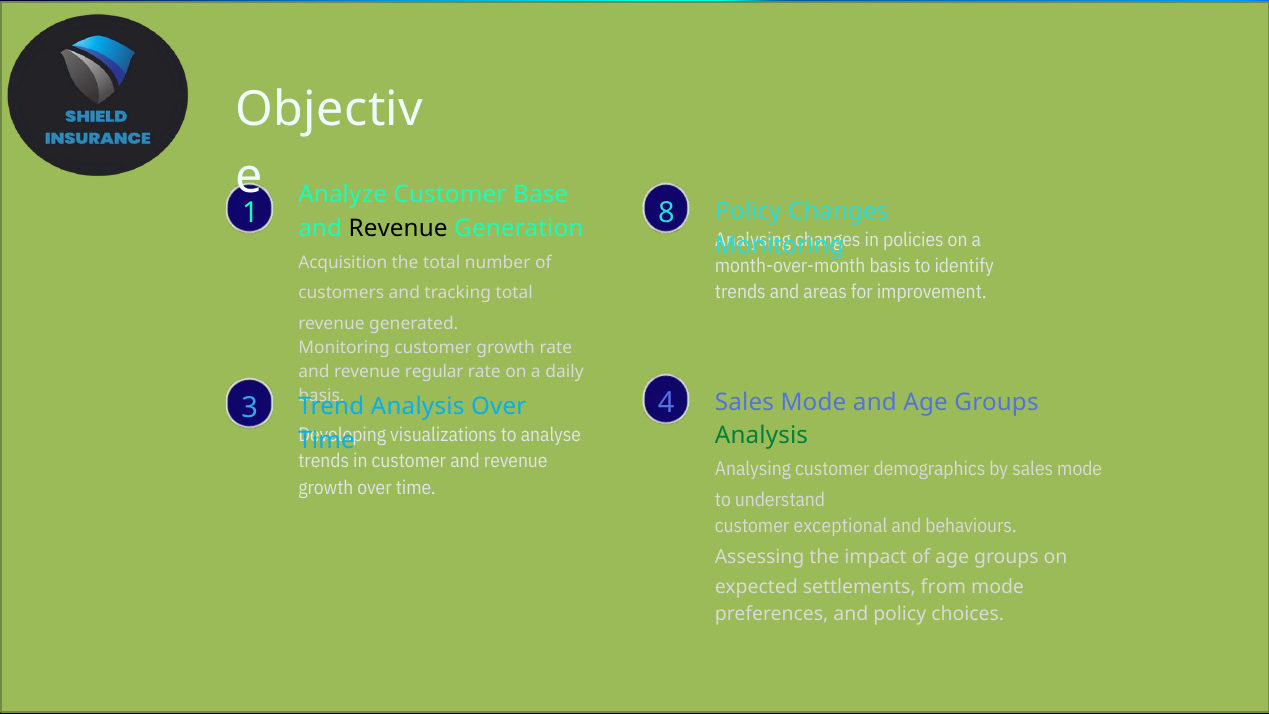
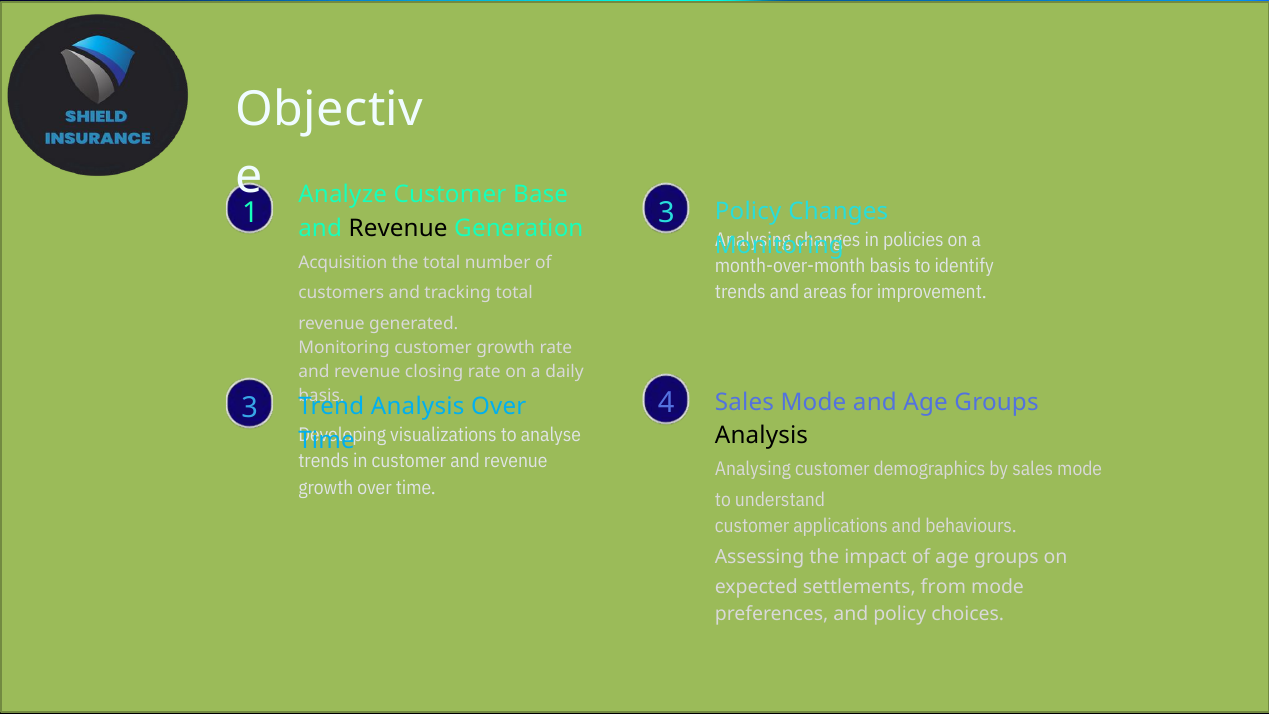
1 8: 8 -> 3
regular: regular -> closing
Analysis at (762, 436) colour: green -> black
exceptional: exceptional -> applications
